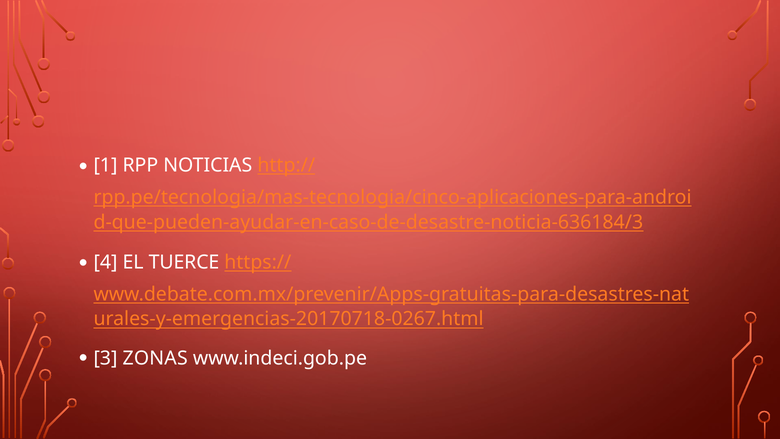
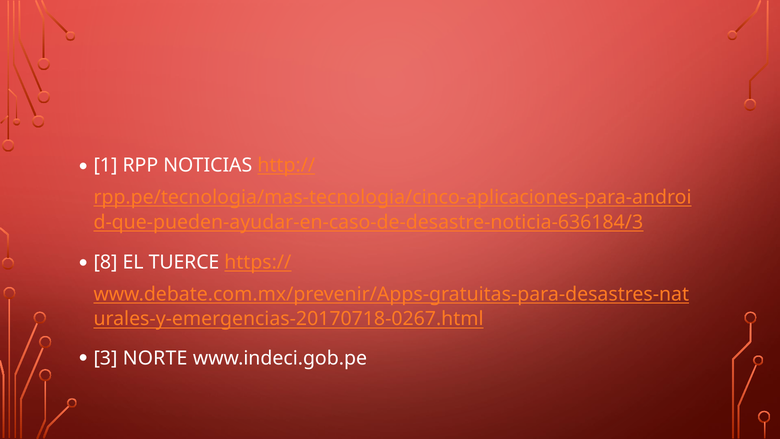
4: 4 -> 8
ZONAS: ZONAS -> NORTE
